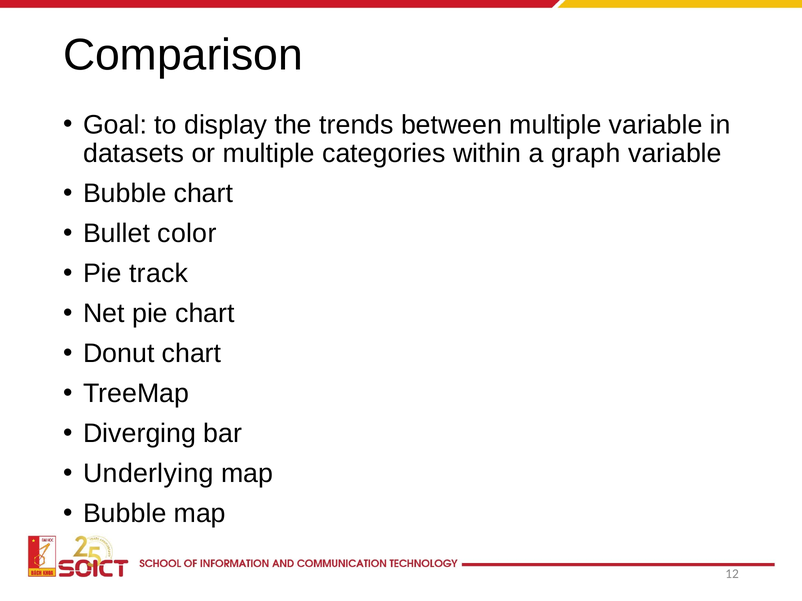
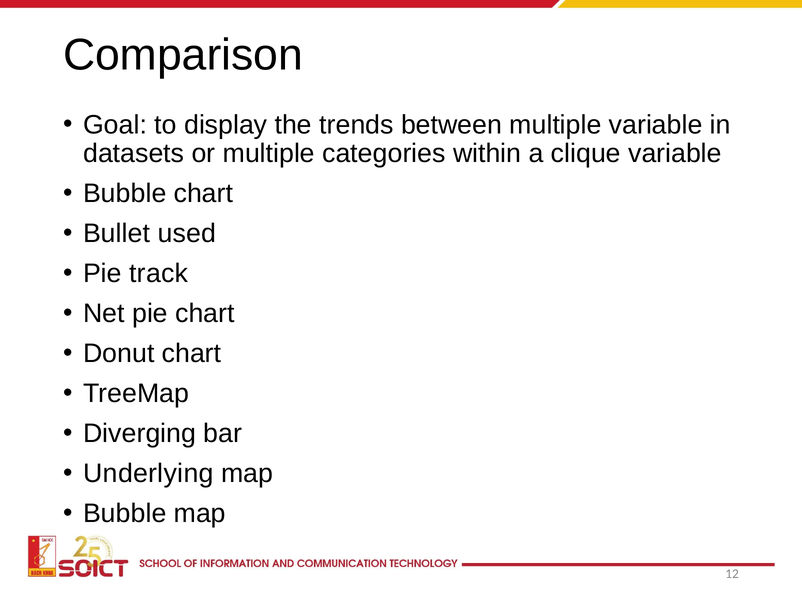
graph: graph -> clique
color: color -> used
